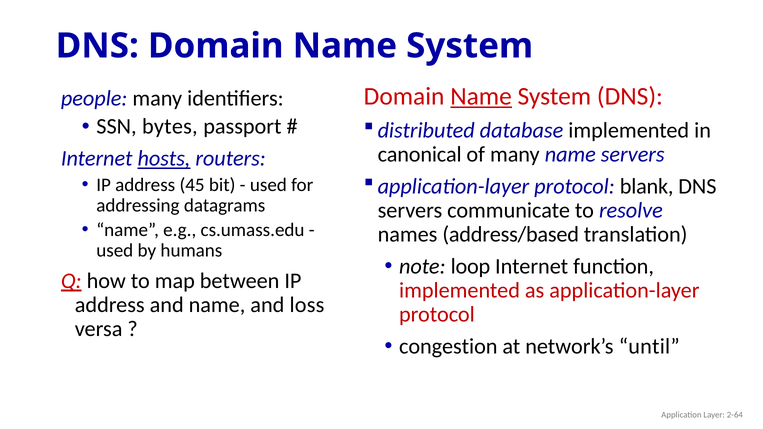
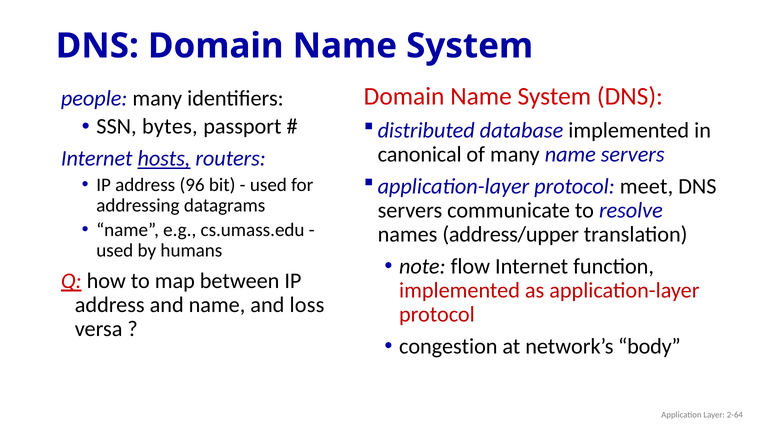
Name at (481, 97) underline: present -> none
blank: blank -> meet
45: 45 -> 96
address/based: address/based -> address/upper
loop: loop -> flow
until: until -> body
